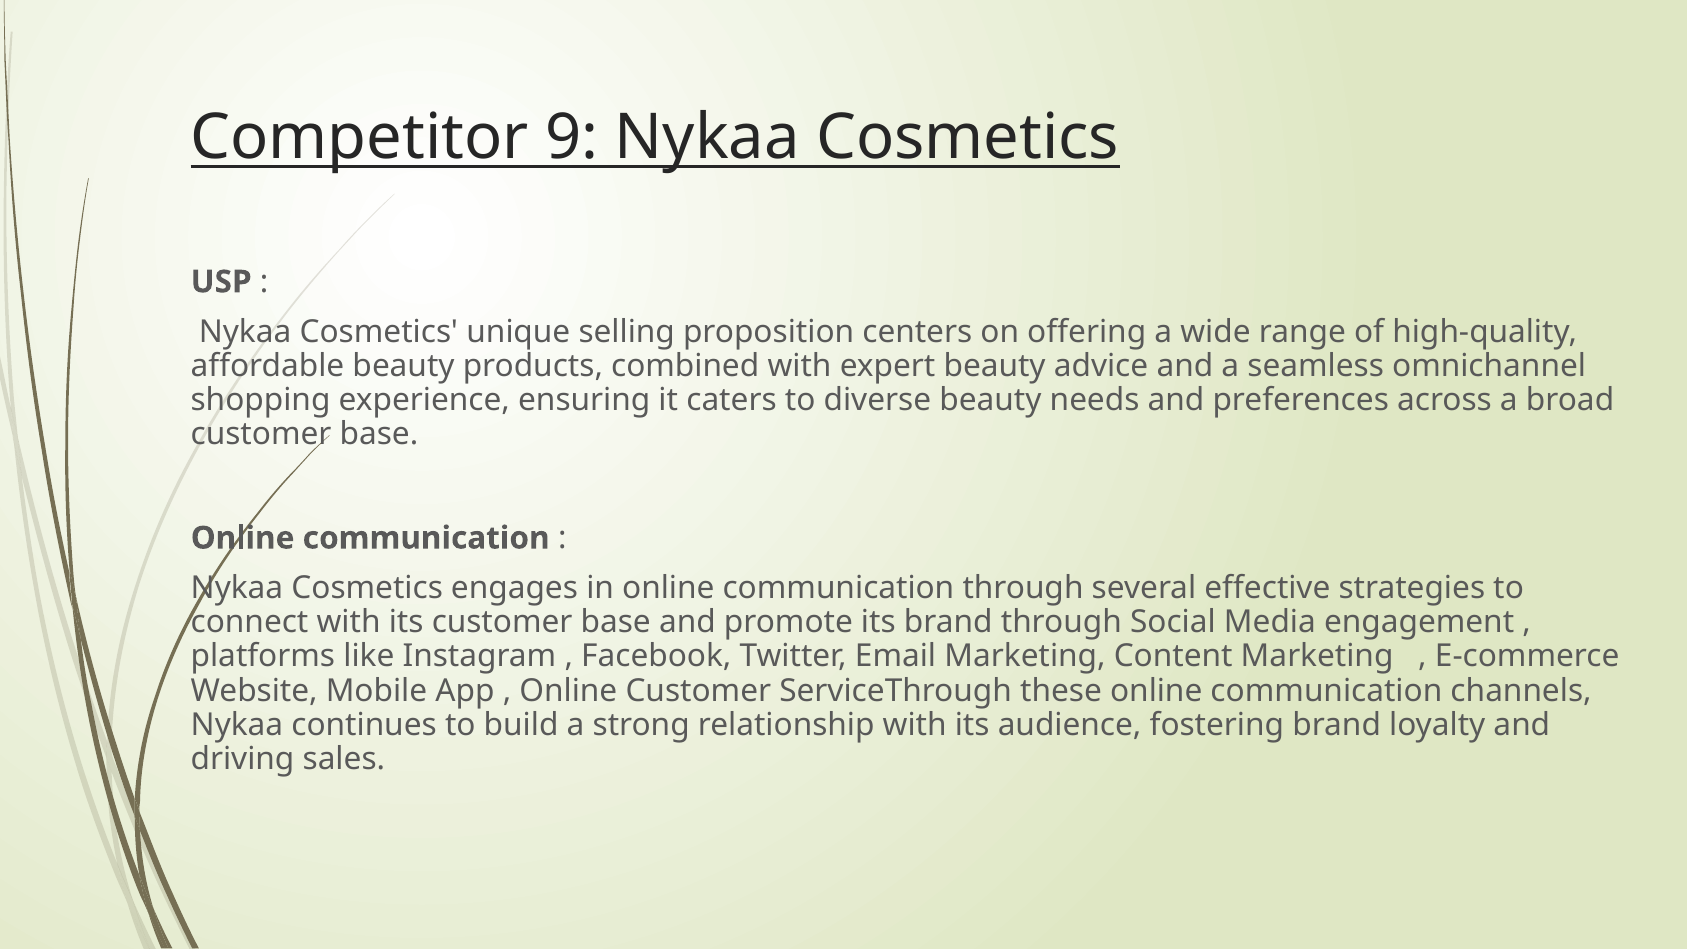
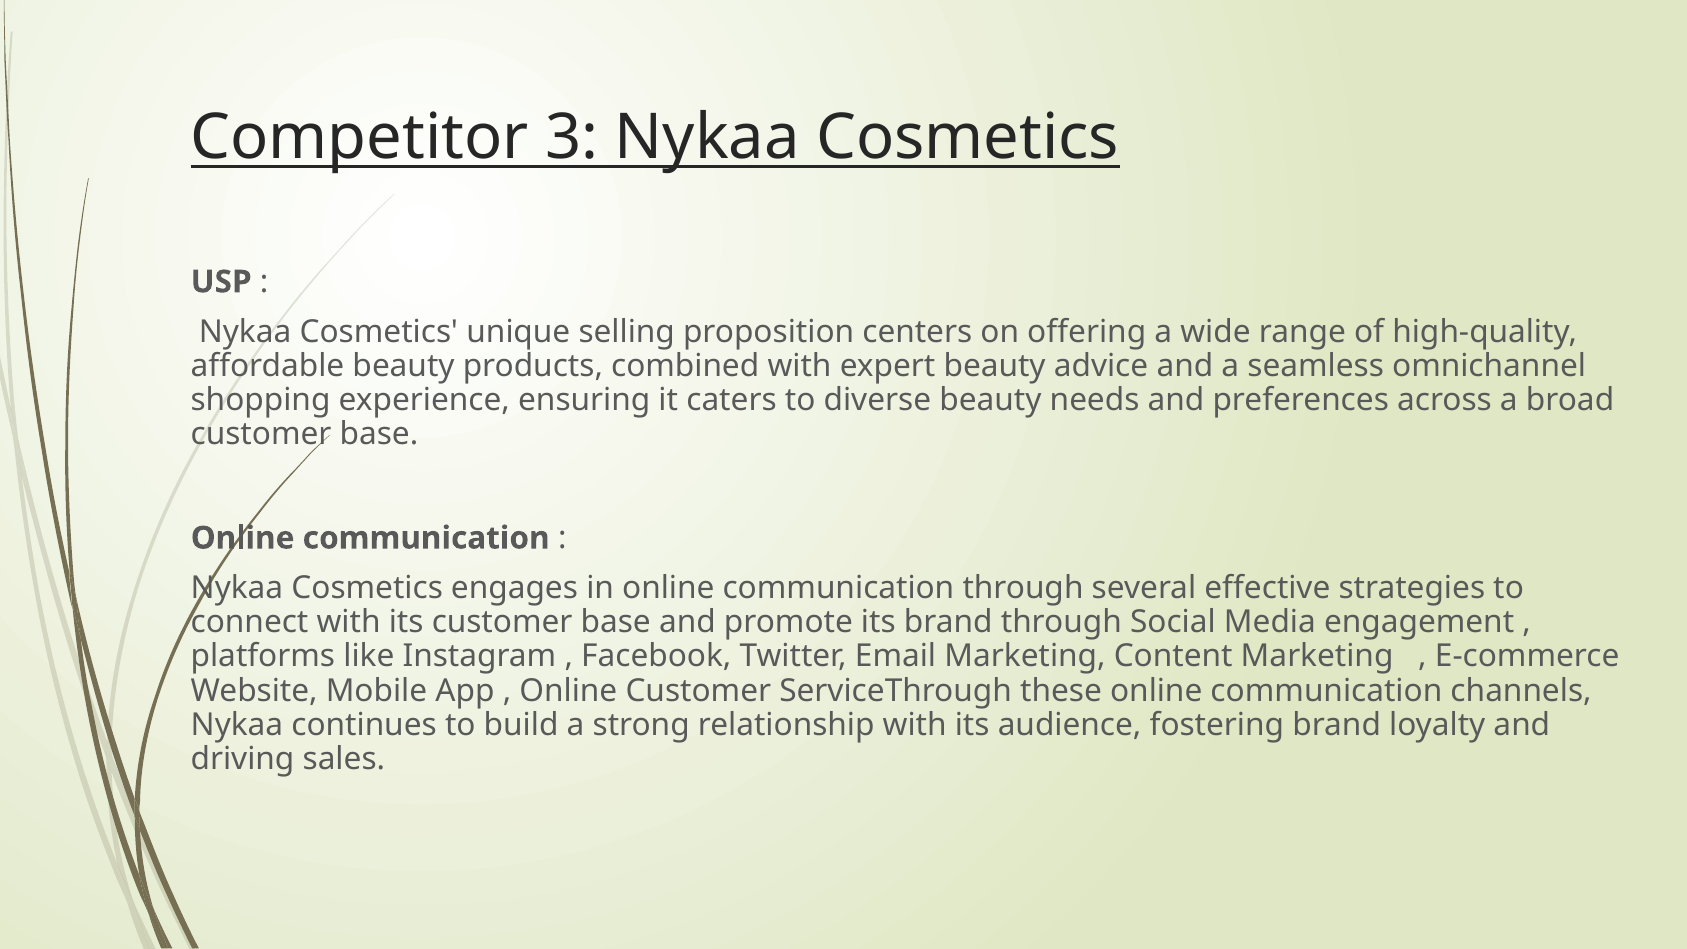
9: 9 -> 3
